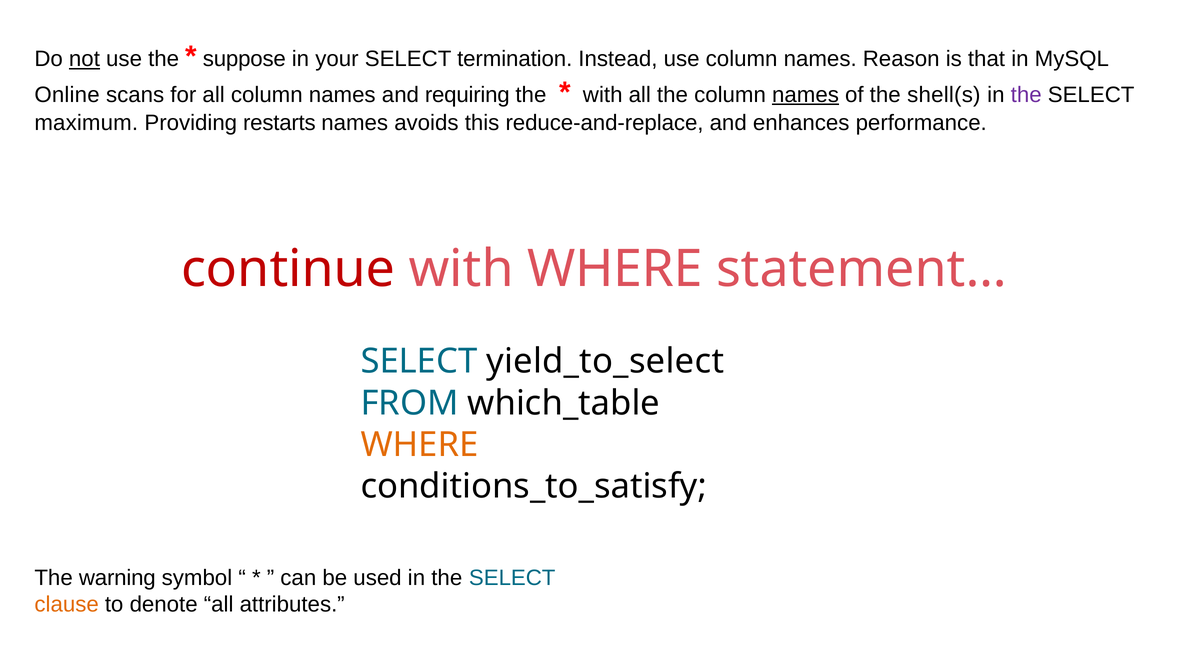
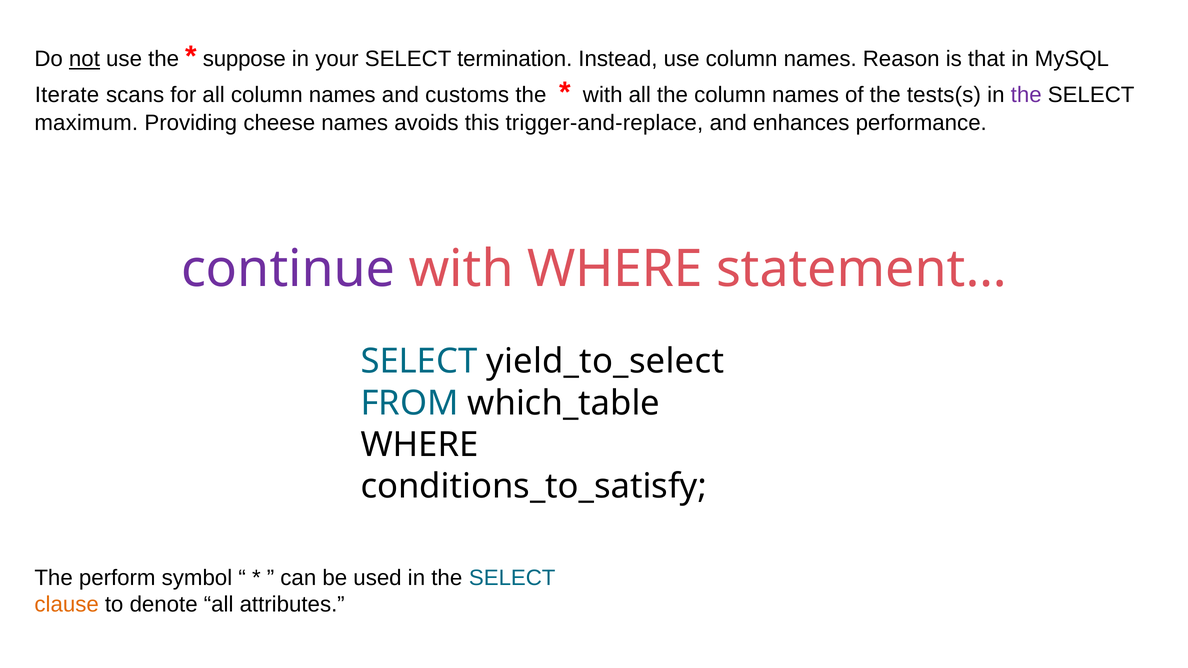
Online: Online -> Iterate
requiring: requiring -> customs
names at (805, 95) underline: present -> none
shell(s: shell(s -> tests(s
restarts: restarts -> cheese
reduce-and-replace: reduce-and-replace -> trigger-and-replace
continue colour: red -> purple
WHERE at (420, 445) colour: orange -> black
warning: warning -> perform
